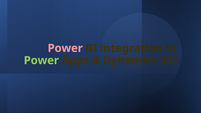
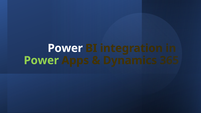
Power at (65, 48) colour: pink -> white
